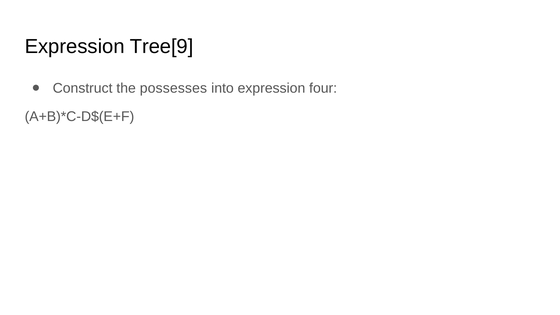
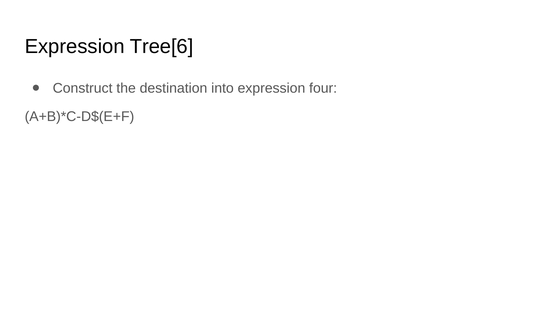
Tree[9: Tree[9 -> Tree[6
possesses: possesses -> destination
